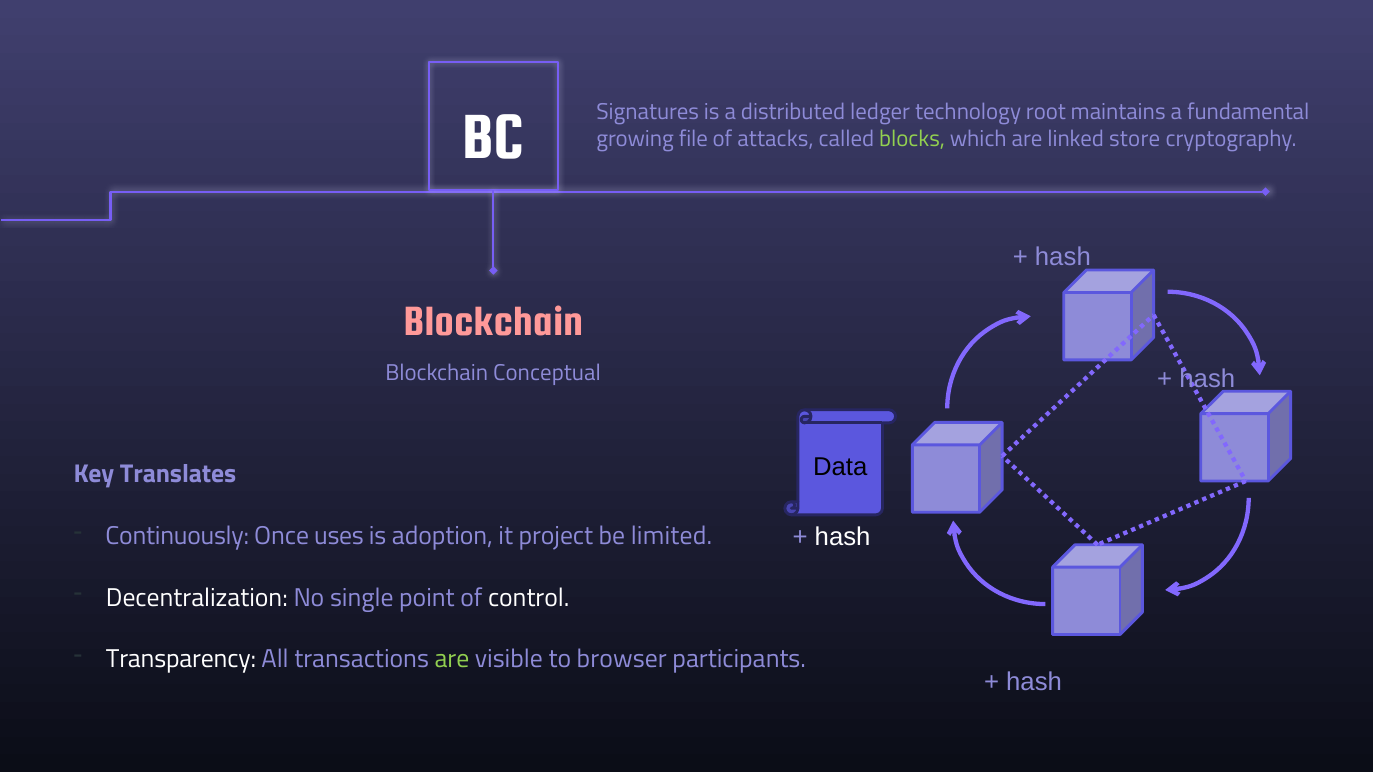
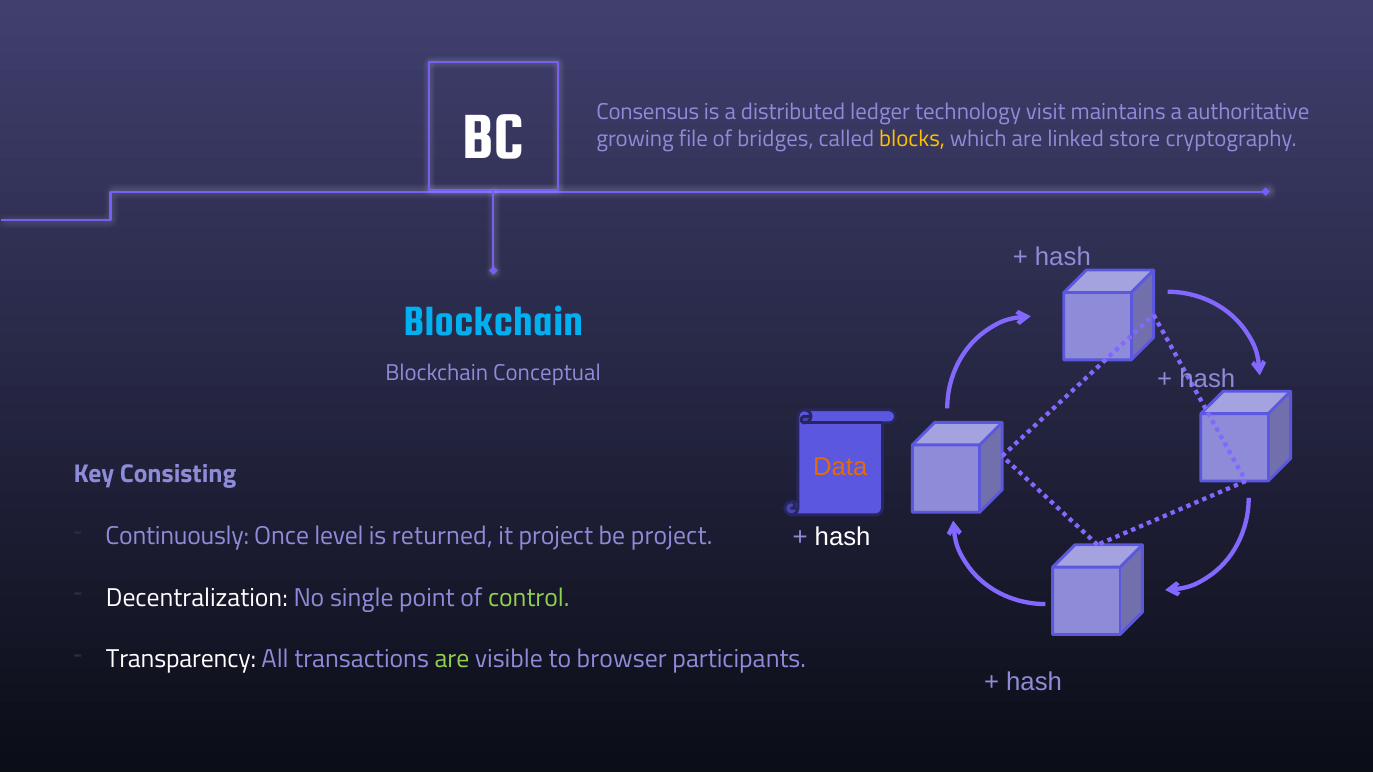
Signatures: Signatures -> Consensus
root: root -> visit
fundamental: fundamental -> authoritative
attacks: attacks -> bridges
blocks colour: light green -> yellow
Blockchain at (493, 322) colour: pink -> light blue
Data colour: black -> orange
Translates: Translates -> Consisting
uses: uses -> level
adoption: adoption -> returned
be limited: limited -> project
control colour: white -> light green
